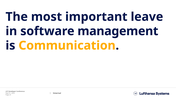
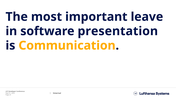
management: management -> presentation
